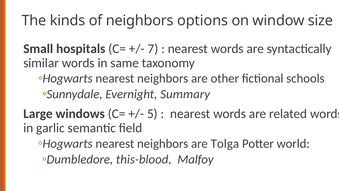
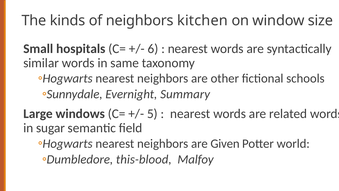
options: options -> kitchen
7: 7 -> 6
garlic: garlic -> sugar
Tolga: Tolga -> Given
